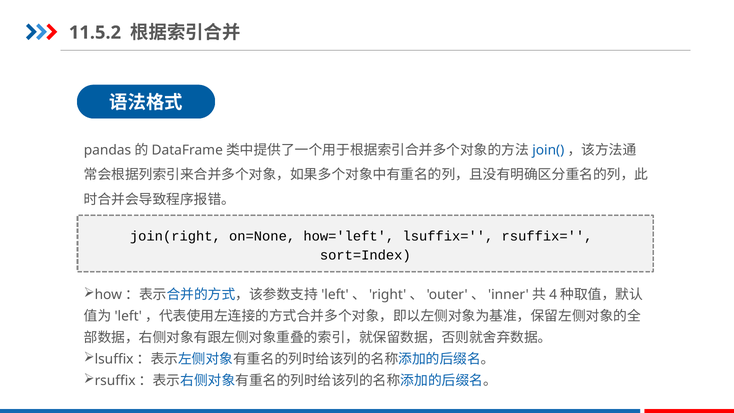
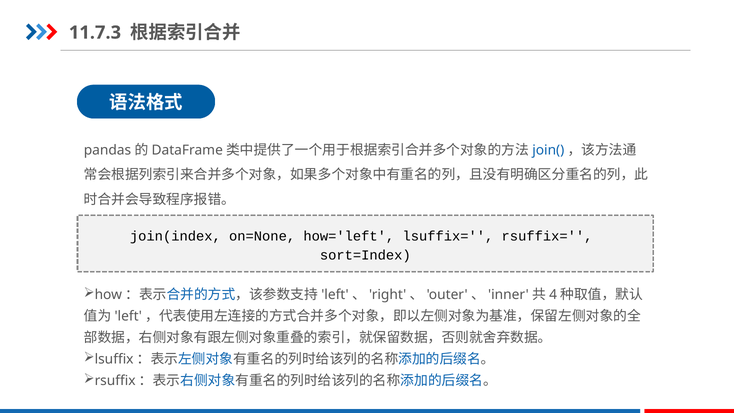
11.5.2: 11.5.2 -> 11.7.3
join(right: join(right -> join(index
